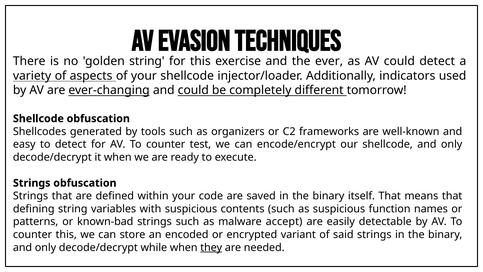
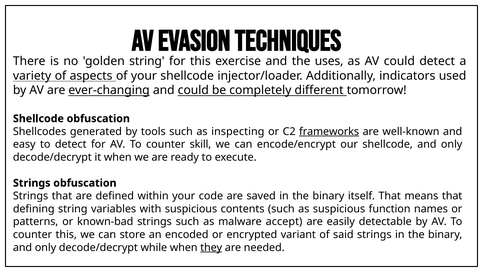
ever: ever -> uses
organizers: organizers -> inspecting
frameworks underline: none -> present
test: test -> skill
